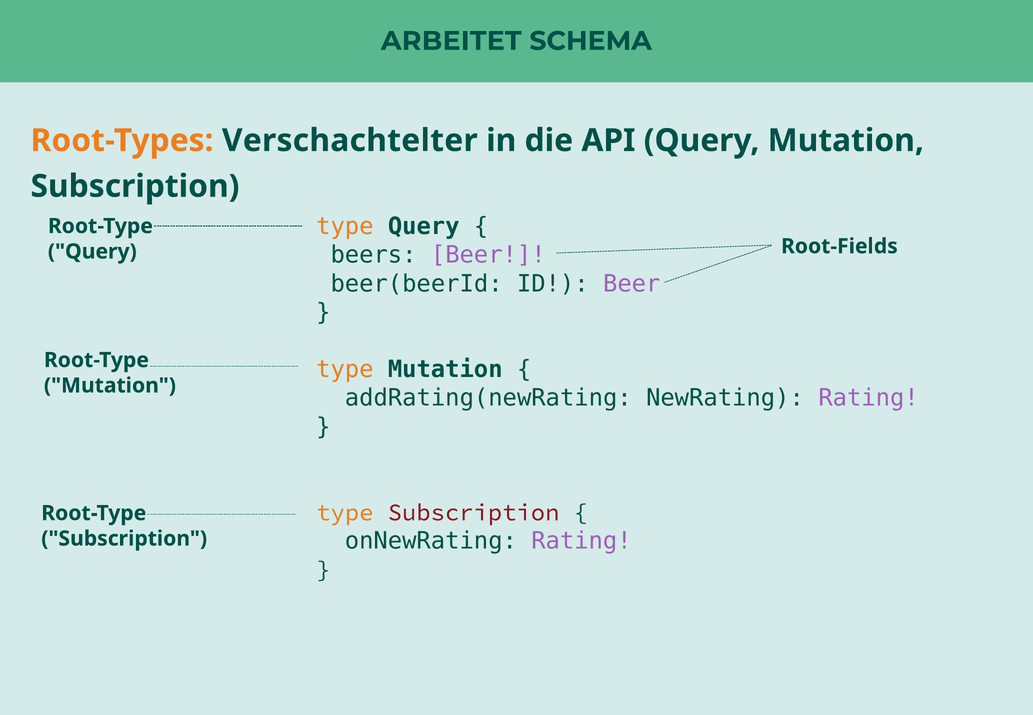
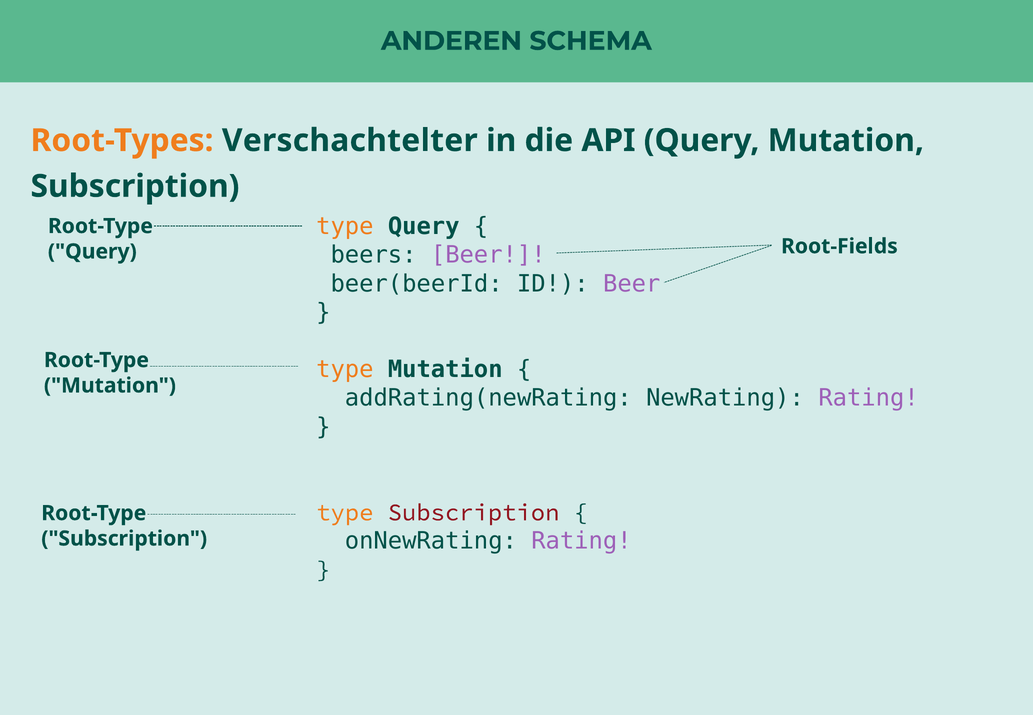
ARBEITET: ARBEITET -> ANDEREN
